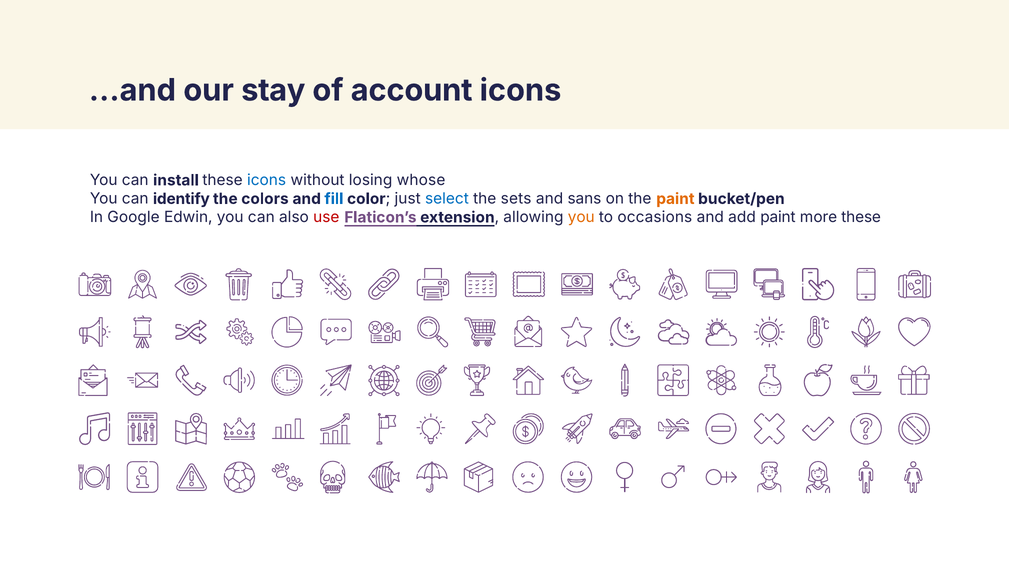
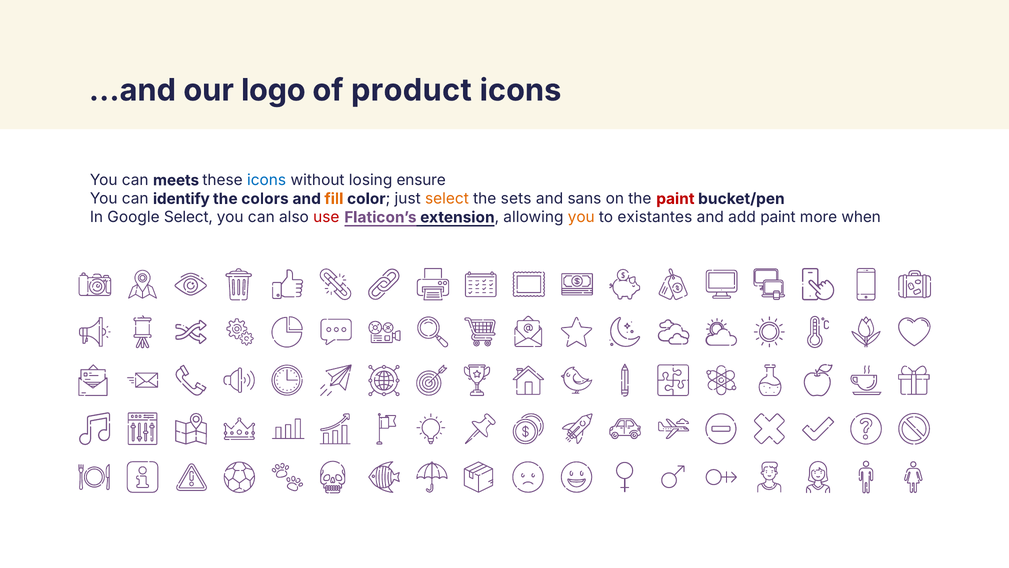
stay: stay -> logo
account: account -> product
install: install -> meets
whose: whose -> ensure
fill colour: blue -> orange
select at (447, 199) colour: blue -> orange
paint at (675, 199) colour: orange -> red
Google Edwin: Edwin -> Select
occasions: occasions -> existantes
more these: these -> when
